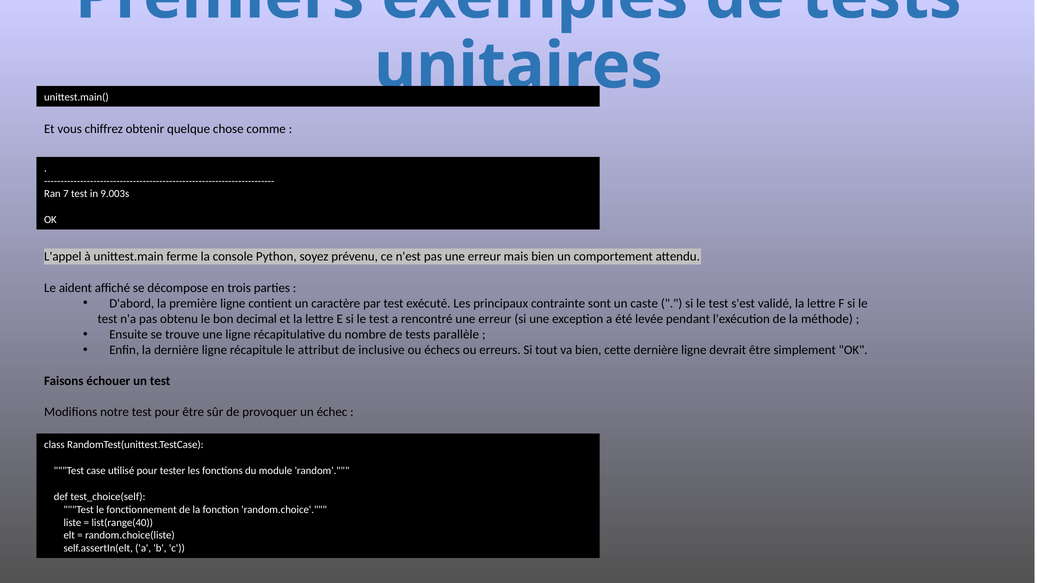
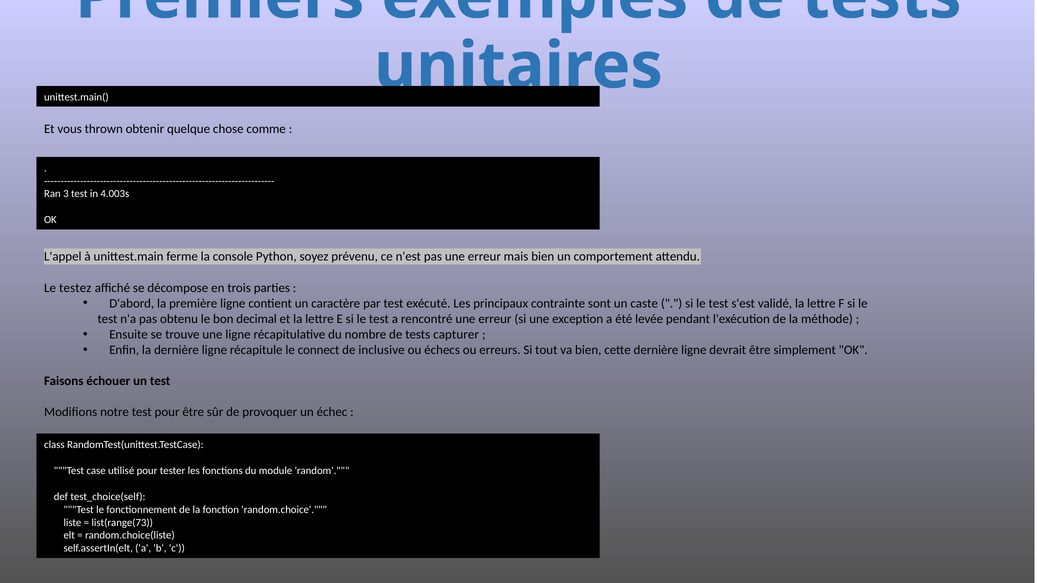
chiffrez: chiffrez -> thrown
7: 7 -> 3
9.003s: 9.003s -> 4.003s
aident: aident -> testez
parallèle: parallèle -> capturer
attribut: attribut -> connect
list(range(40: list(range(40 -> list(range(73
